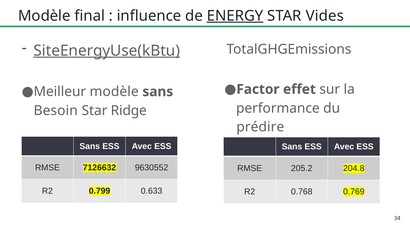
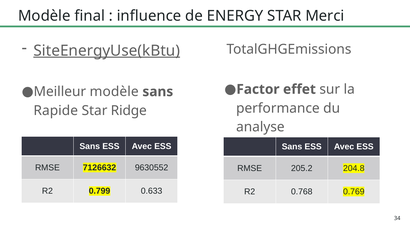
ENERGY underline: present -> none
Vides: Vides -> Merci
Besoin: Besoin -> Rapide
prédire: prédire -> analyse
